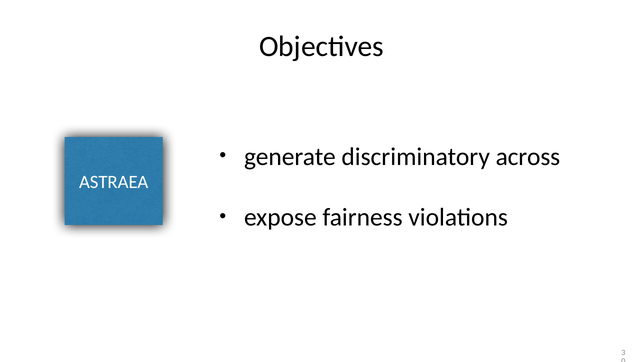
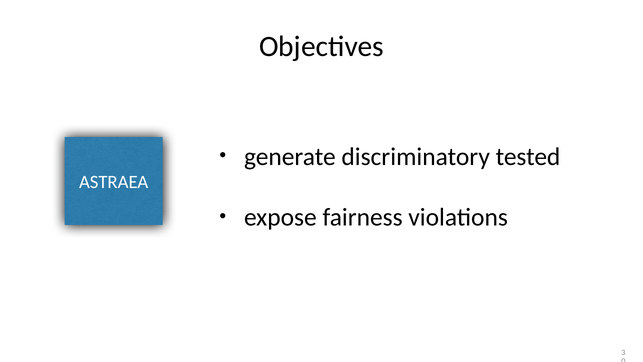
across: across -> tested
